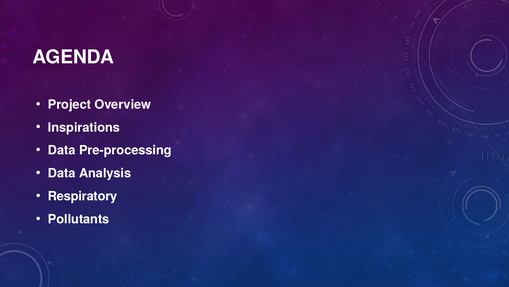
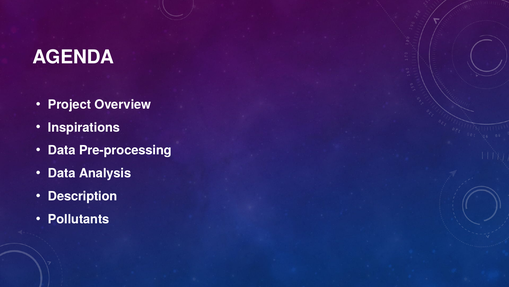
Respiratory: Respiratory -> Description
